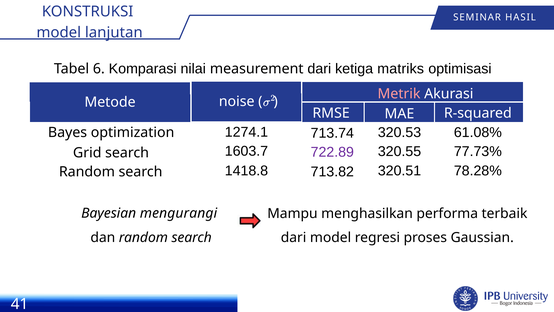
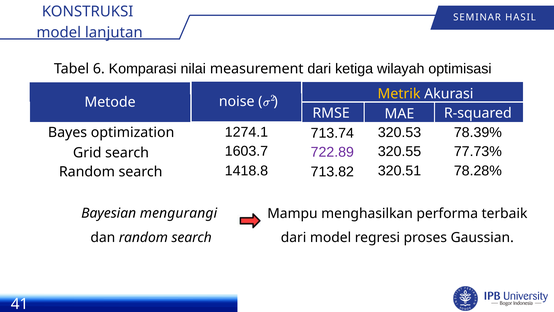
matriks: matriks -> wilayah
Metrik colour: pink -> yellow
61.08%: 61.08% -> 78.39%
